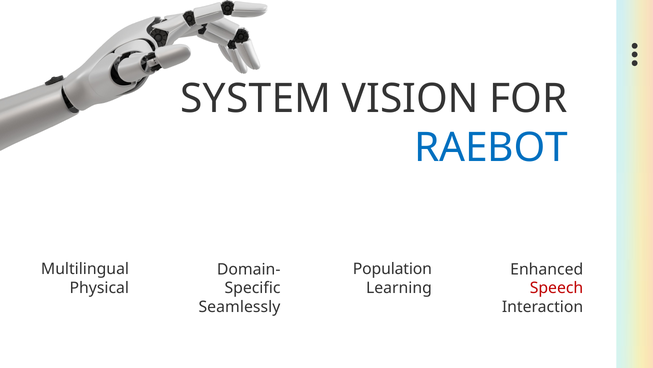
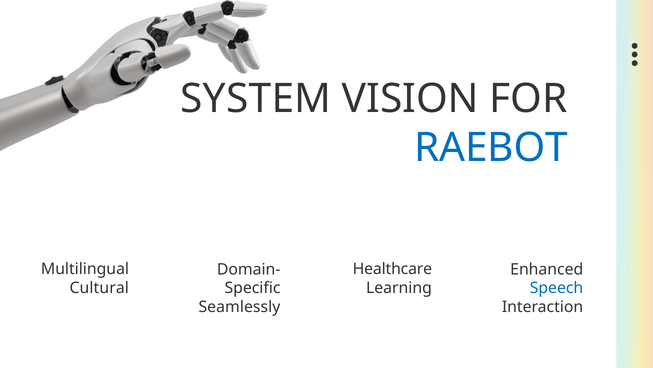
Population: Population -> Healthcare
Physical: Physical -> Cultural
Speech colour: red -> blue
